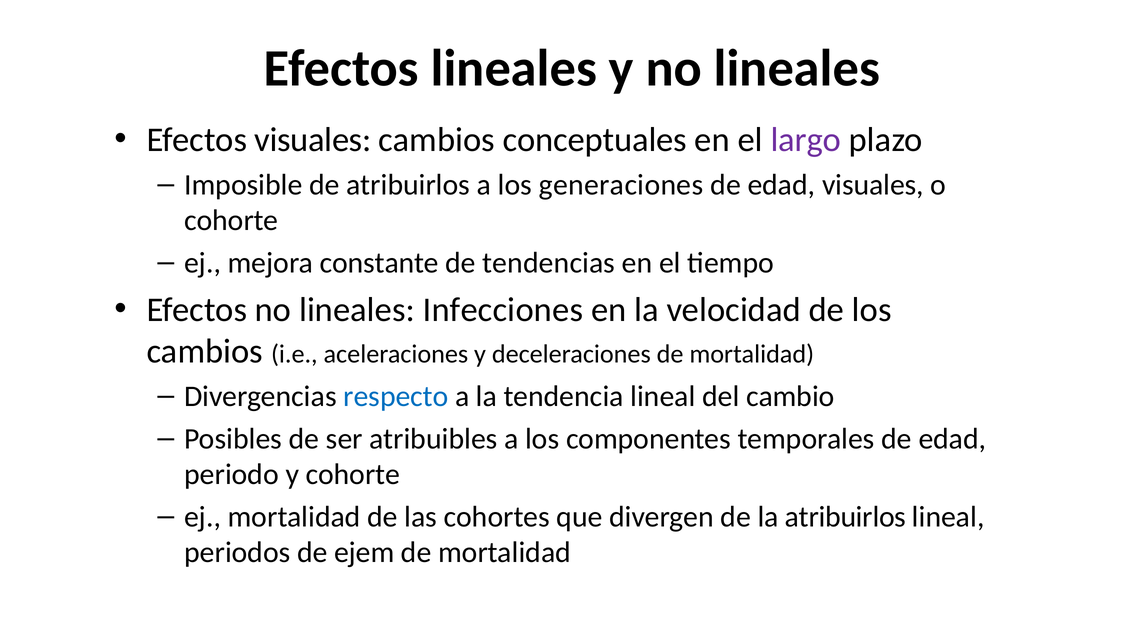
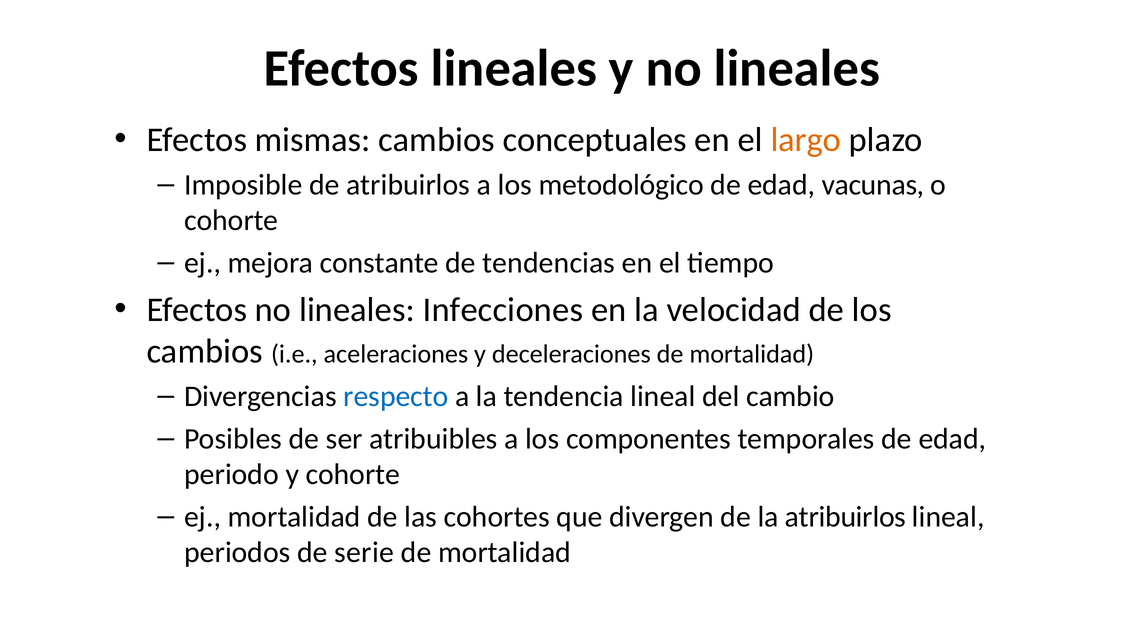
Efectos visuales: visuales -> mismas
largo colour: purple -> orange
generaciones: generaciones -> metodológico
edad visuales: visuales -> vacunas
ejem: ejem -> serie
